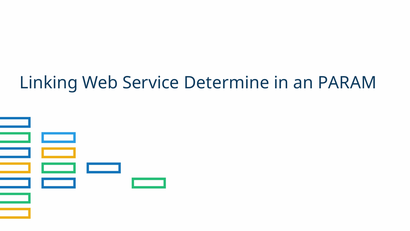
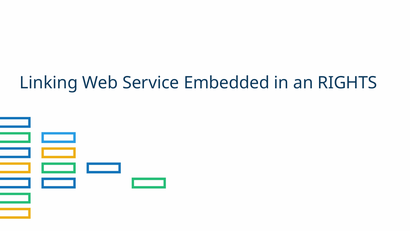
Determine: Determine -> Embedded
PARAM: PARAM -> RIGHTS
